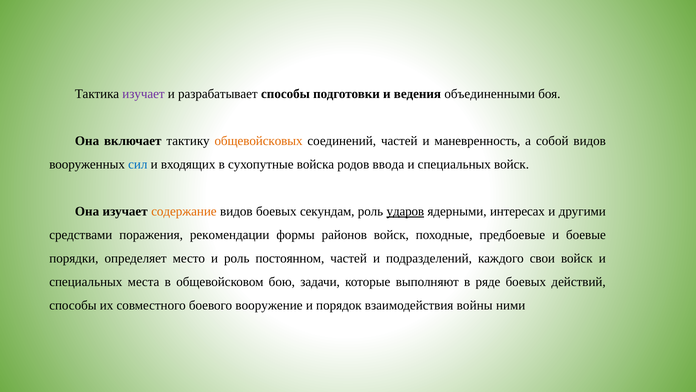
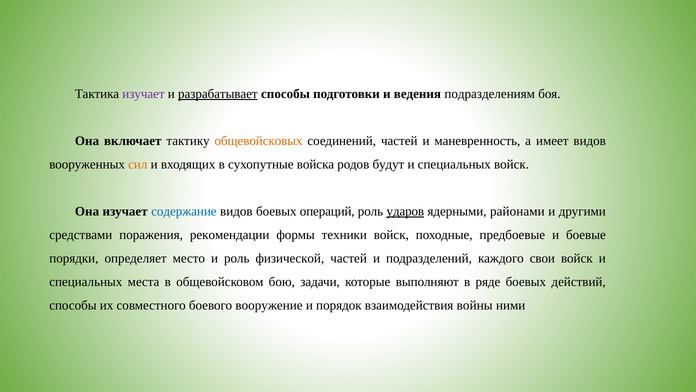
разрабатывает underline: none -> present
объединенными: объединенными -> подразделениям
собой: собой -> имеет
сил colour: blue -> orange
ввода: ввода -> будут
содержание colour: orange -> blue
секундам: секундам -> операций
интересах: интересах -> районами
районов: районов -> техники
постоянном: постоянном -> физической
